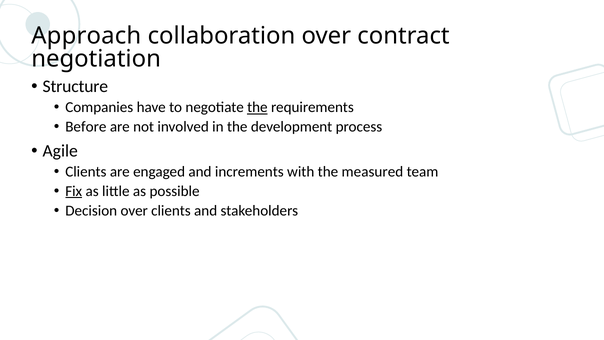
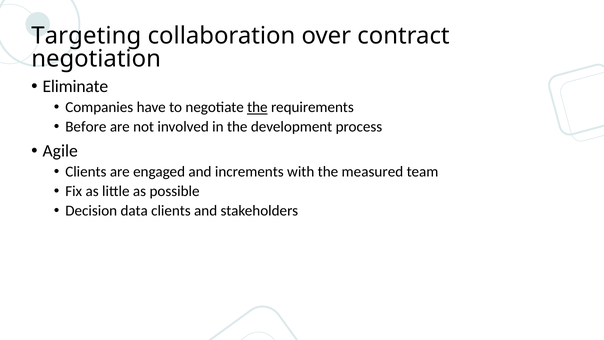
Approach: Approach -> Targeting
Structure: Structure -> Eliminate
Fix underline: present -> none
Decision over: over -> data
